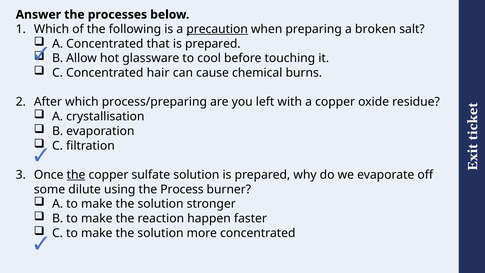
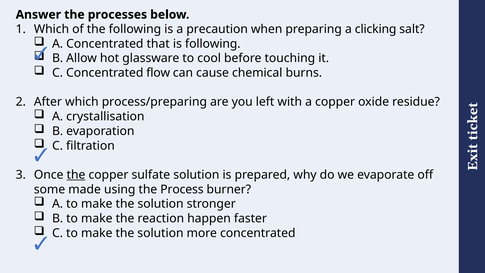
precaution underline: present -> none
broken: broken -> clicking
prepared at (213, 44): prepared -> following
hair: hair -> flow
dilute: dilute -> made
